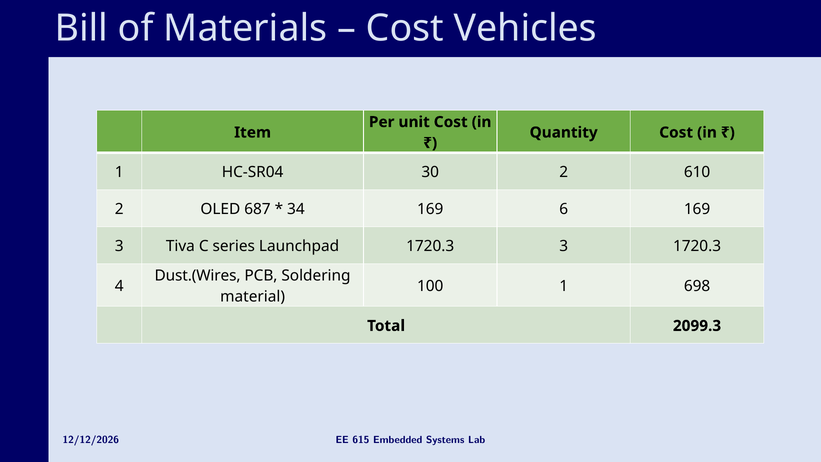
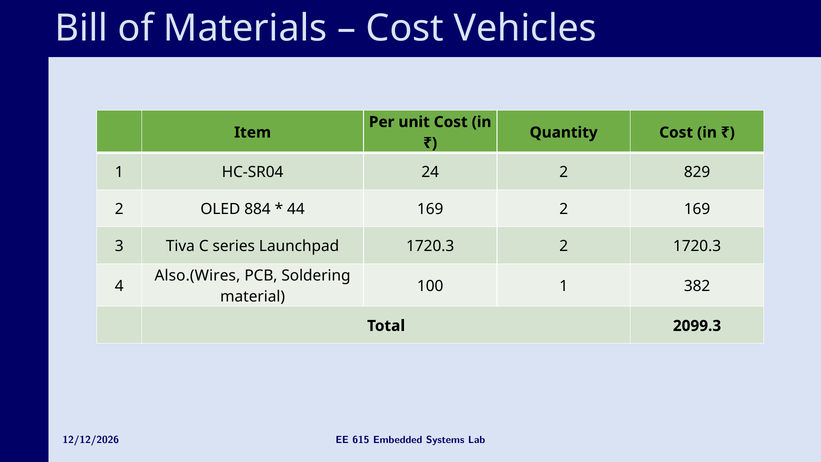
30: 30 -> 24
610: 610 -> 829
687: 687 -> 884
34: 34 -> 44
169 6: 6 -> 2
1720.3 3: 3 -> 2
Dust.(Wires: Dust.(Wires -> Also.(Wires
698: 698 -> 382
